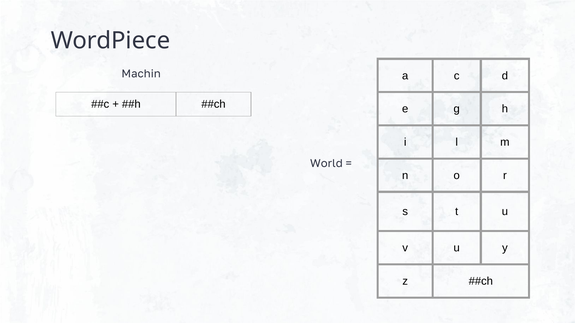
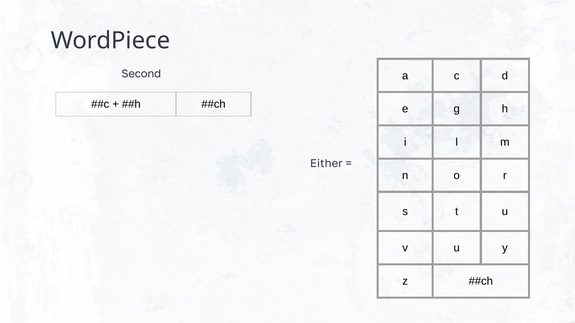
Machin: Machin -> Second
World: World -> Either
